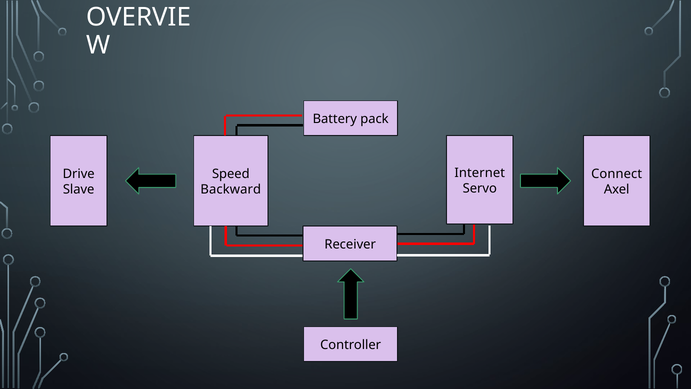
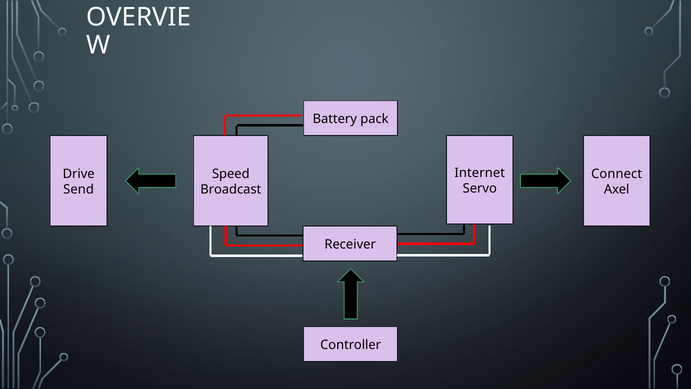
Slave: Slave -> Send
Backward: Backward -> Broadcast
